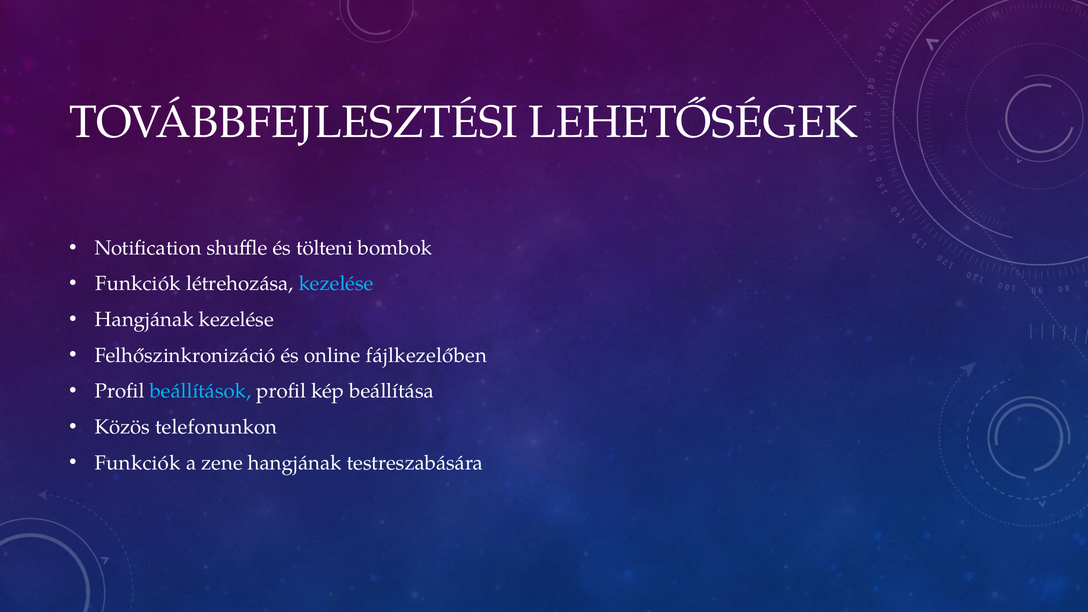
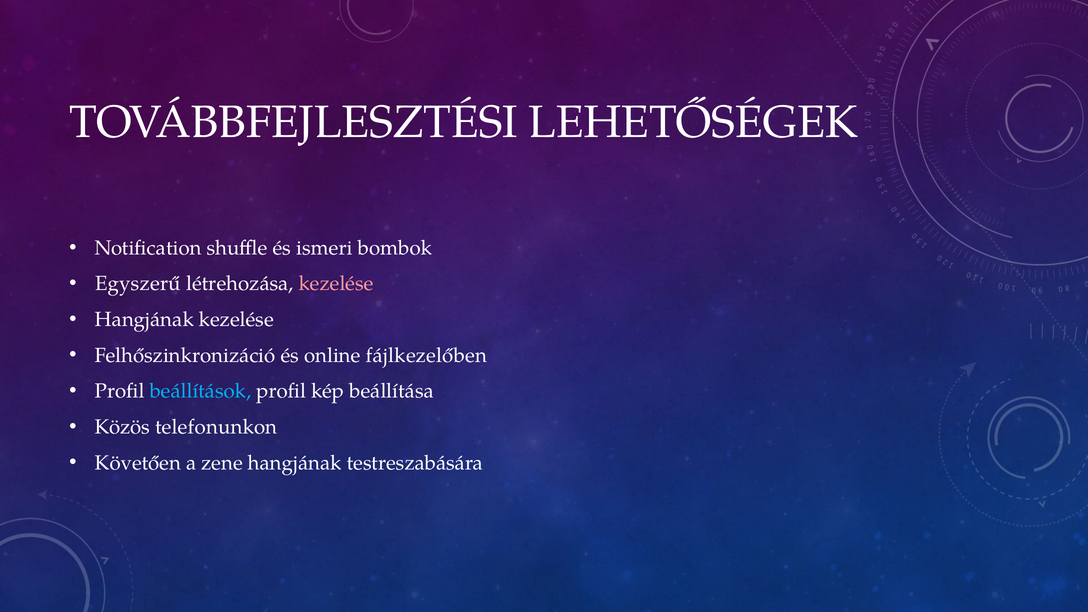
tölteni: tölteni -> ismeri
Funkciók at (138, 284): Funkciók -> Egyszerű
kezelése at (336, 284) colour: light blue -> pink
Funkciók at (138, 463): Funkciók -> Követően
